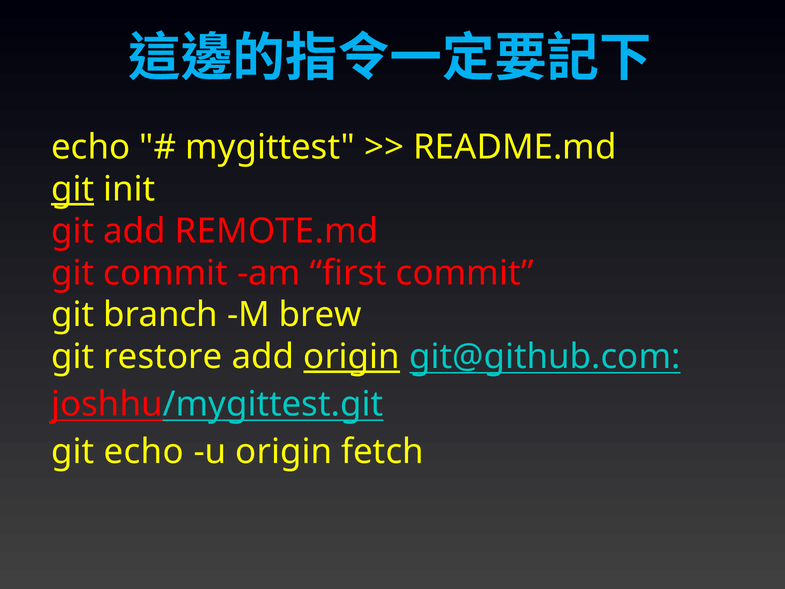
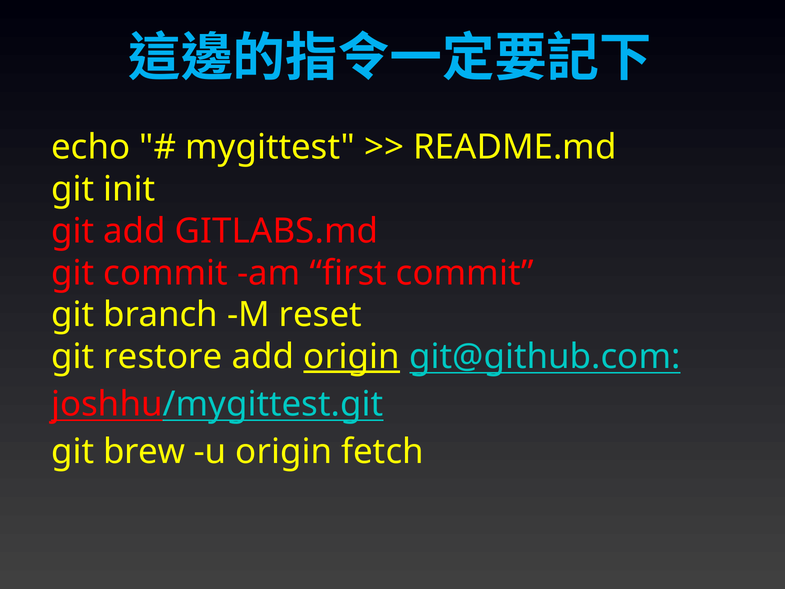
git at (73, 189) underline: present -> none
REMOTE.md: REMOTE.md -> GITLABS.md
brew: brew -> reset
git echo: echo -> brew
